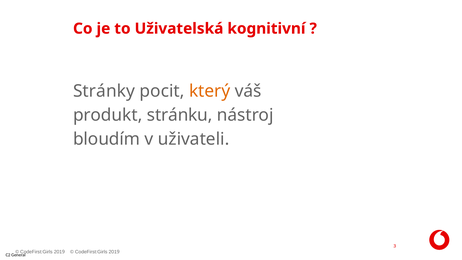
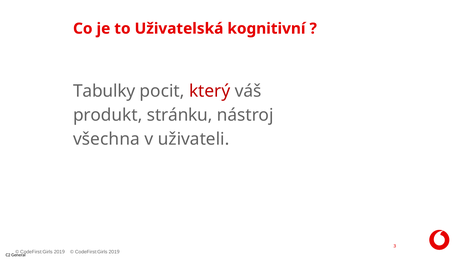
Stránky: Stránky -> Tabulky
který colour: orange -> red
bloudím: bloudím -> všechna
